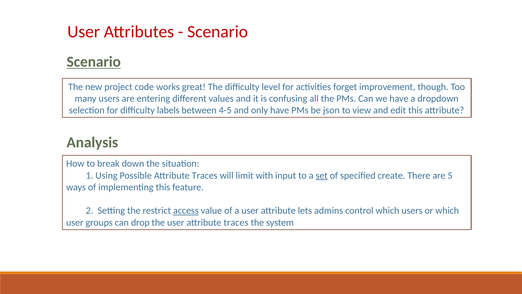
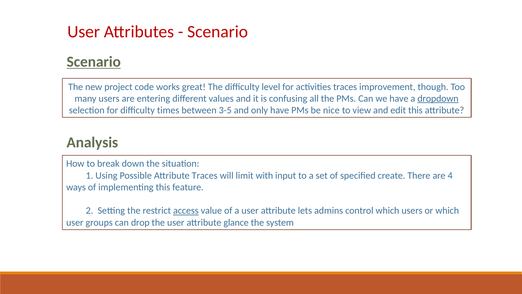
activities forget: forget -> traces
dropdown underline: none -> present
labels: labels -> times
4-5: 4-5 -> 3-5
json: json -> nice
set underline: present -> none
5: 5 -> 4
user attribute traces: traces -> glance
